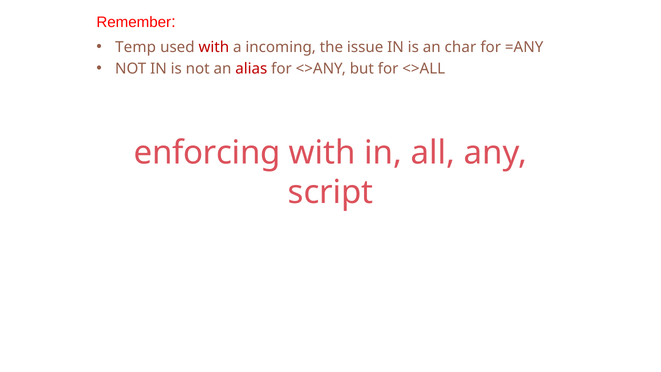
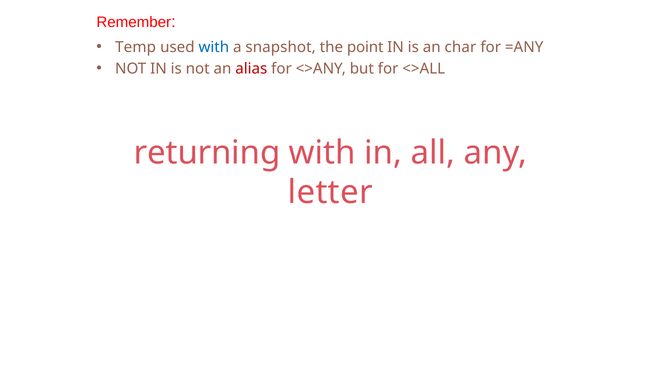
with at (214, 47) colour: red -> blue
incoming: incoming -> snapshot
issue: issue -> point
enforcing: enforcing -> returning
script: script -> letter
